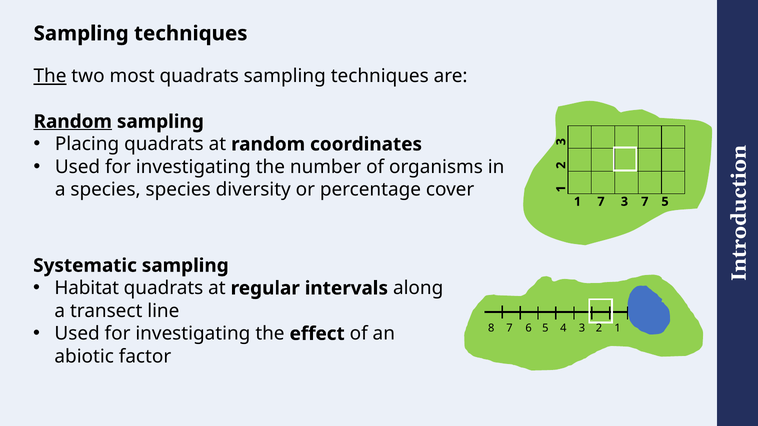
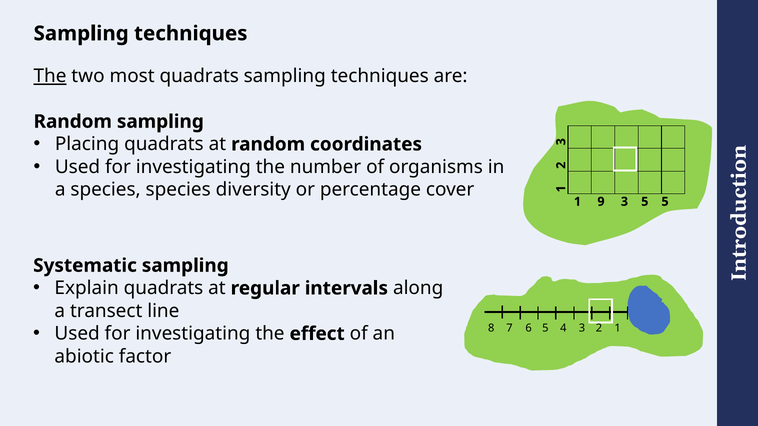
Random at (73, 122) underline: present -> none
1 7: 7 -> 9
3 7: 7 -> 5
Habitat: Habitat -> Explain
